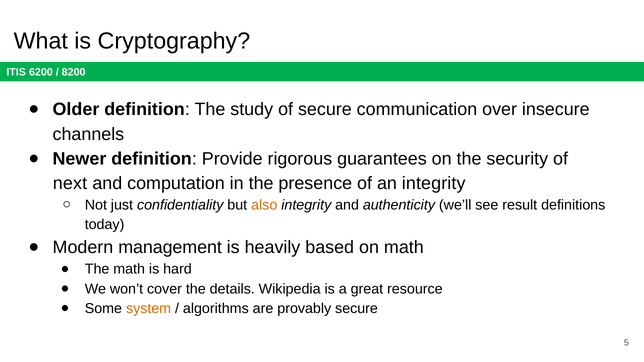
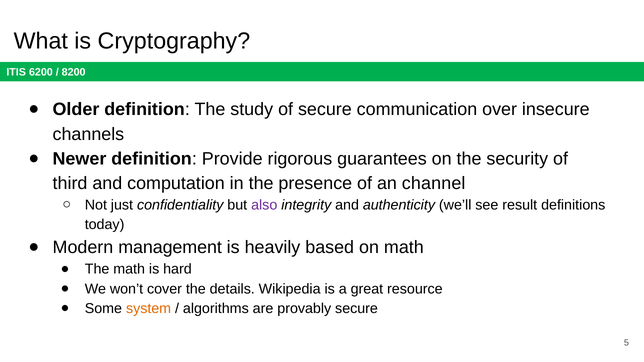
next: next -> third
an integrity: integrity -> channel
also colour: orange -> purple
